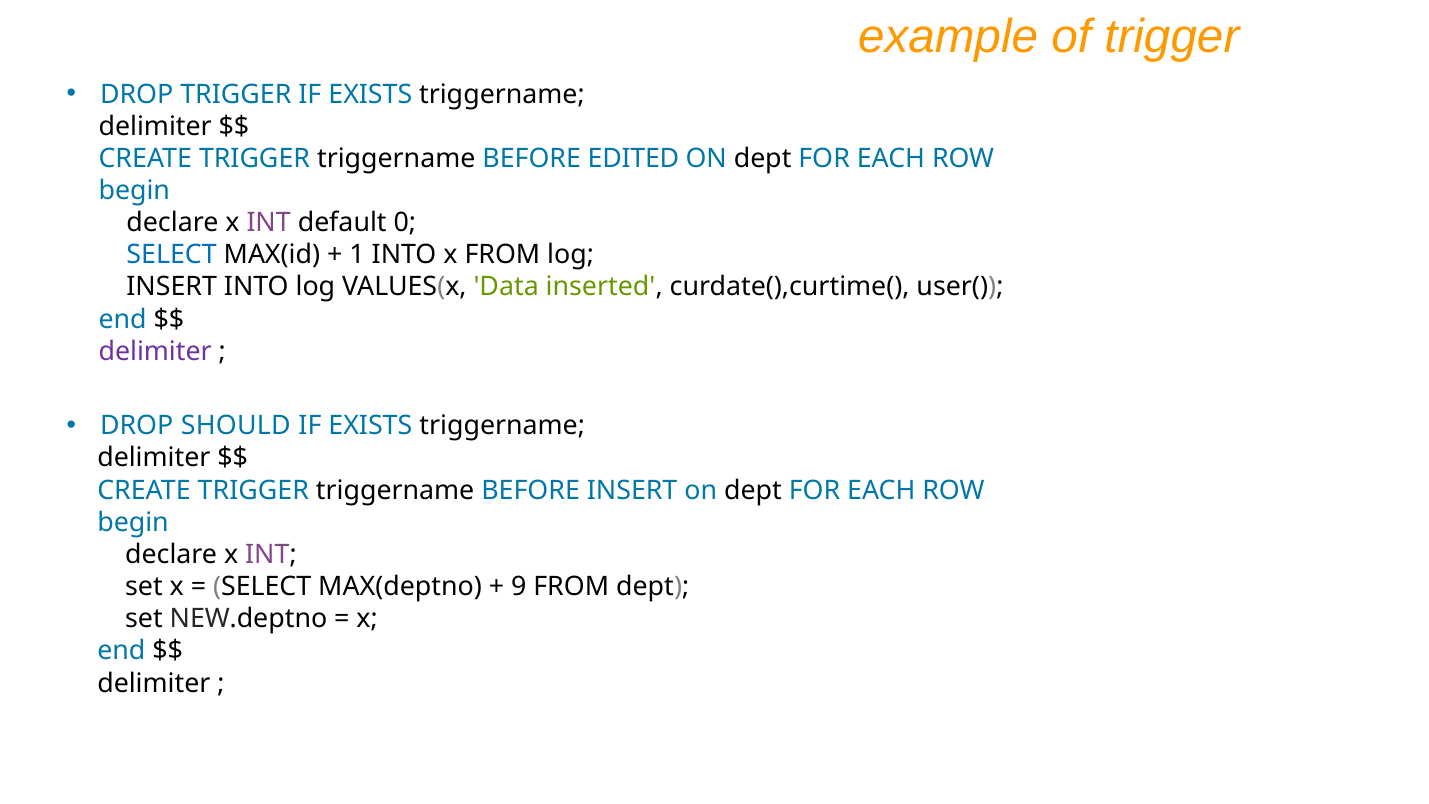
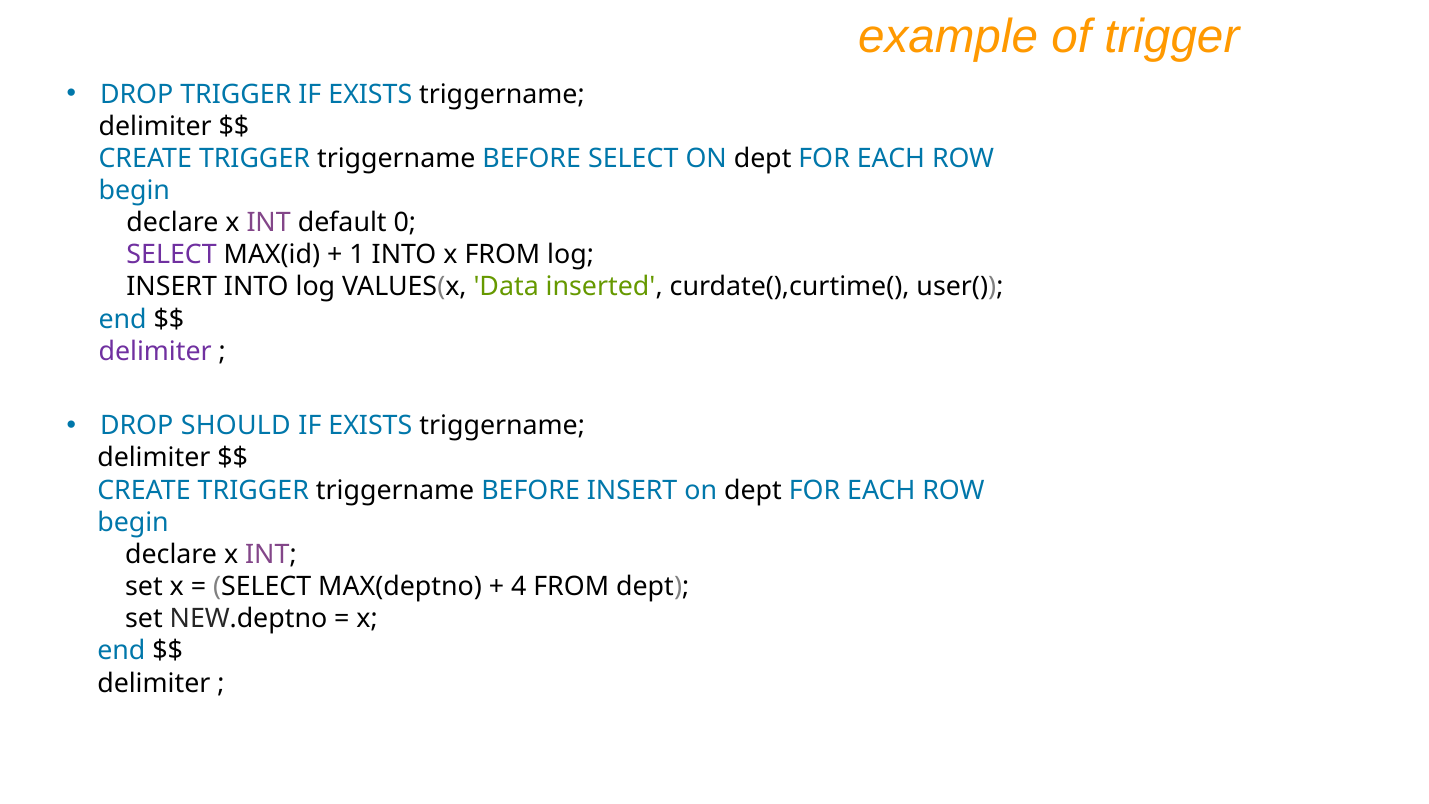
BEFORE EDITED: EDITED -> SELECT
SELECT at (172, 255) colour: blue -> purple
9: 9 -> 4
